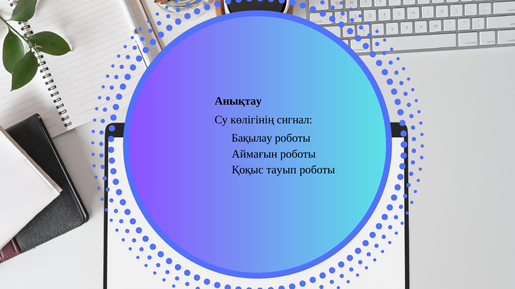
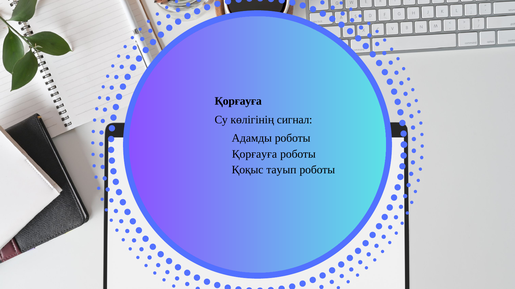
Анықтау at (238, 101): Анықтау -> Қорғауға
Бақылау: Бақылау -> Адамды
Аймағын at (255, 154): Аймағын -> Қорғауға
